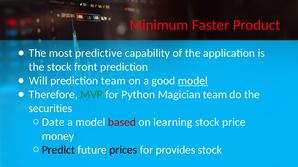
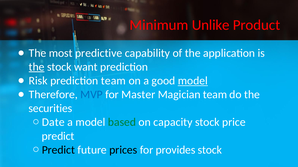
Faster: Faster -> Unlike
the at (37, 67) underline: none -> present
front: front -> want
Will: Will -> Risk
MVP colour: green -> blue
Python: Python -> Master
based colour: red -> green
learning: learning -> capacity
money at (58, 137): money -> predict
